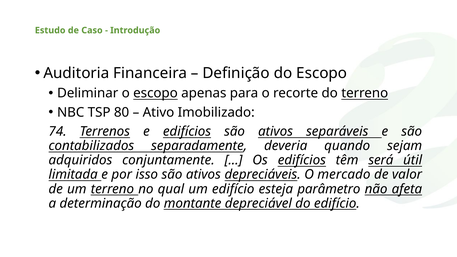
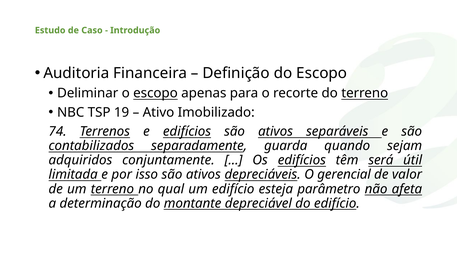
80: 80 -> 19
deveria: deveria -> guarda
mercado: mercado -> gerencial
